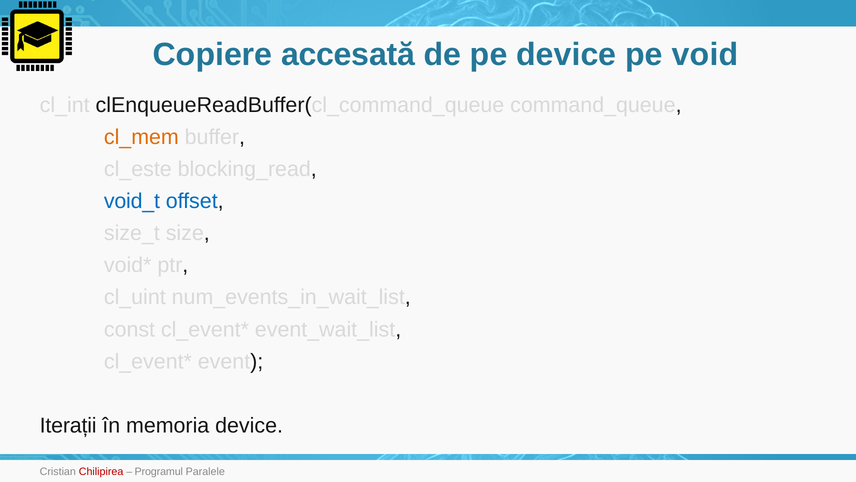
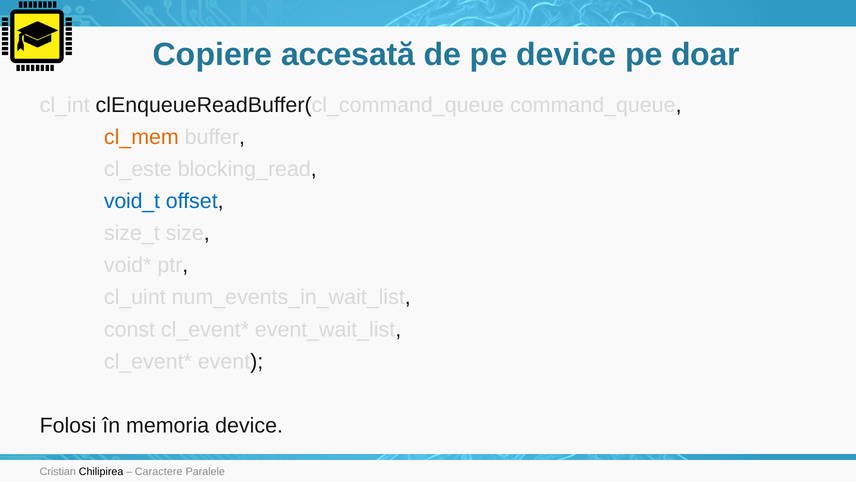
void: void -> doar
Iterații: Iterații -> Folosi
Chilipirea colour: red -> black
Programul: Programul -> Caractere
